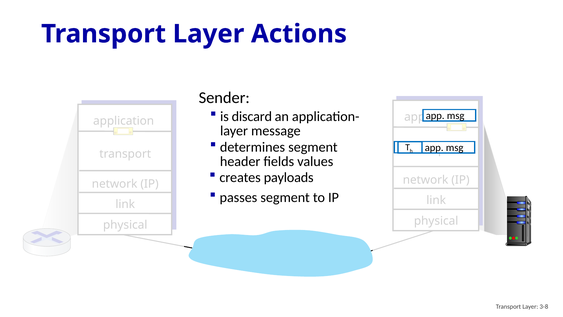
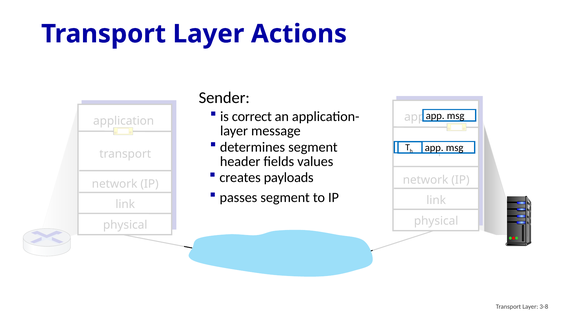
discard: discard -> correct
